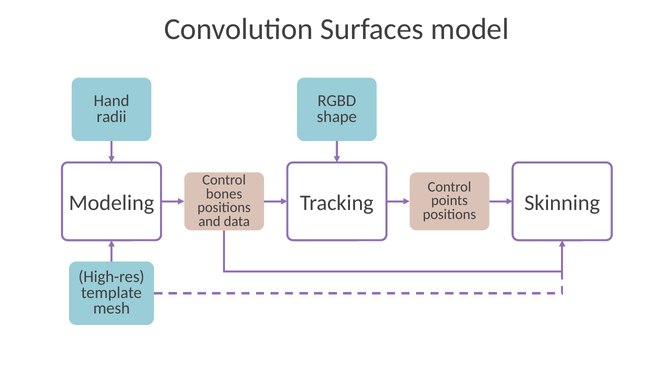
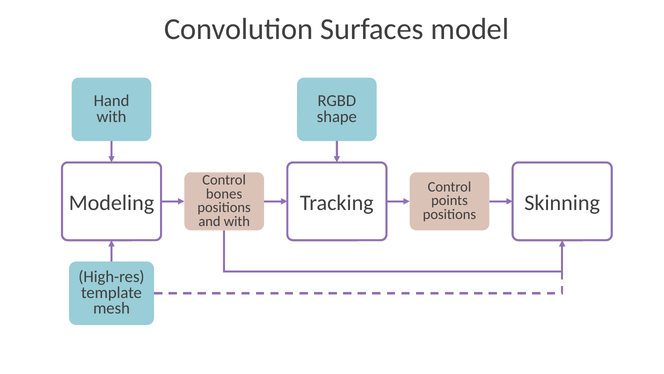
radii at (112, 116): radii -> with
and data: data -> with
